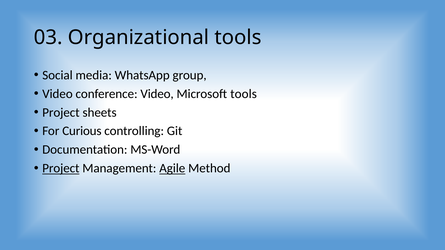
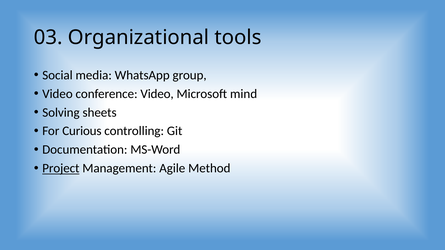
Microsoft tools: tools -> mind
Project at (61, 113): Project -> Solving
Agile underline: present -> none
